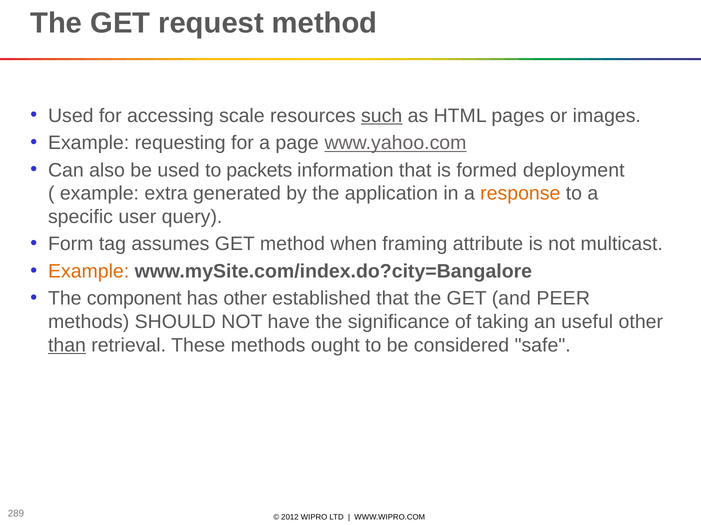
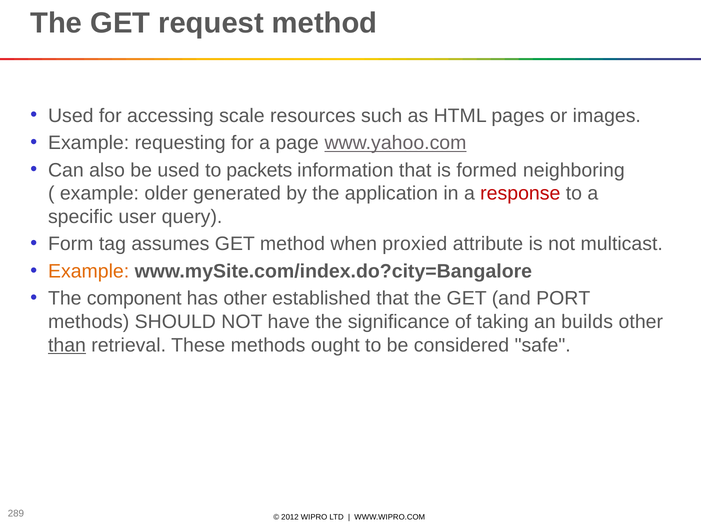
such underline: present -> none
deployment: deployment -> neighboring
extra: extra -> older
response colour: orange -> red
framing: framing -> proxied
PEER: PEER -> PORT
useful: useful -> builds
